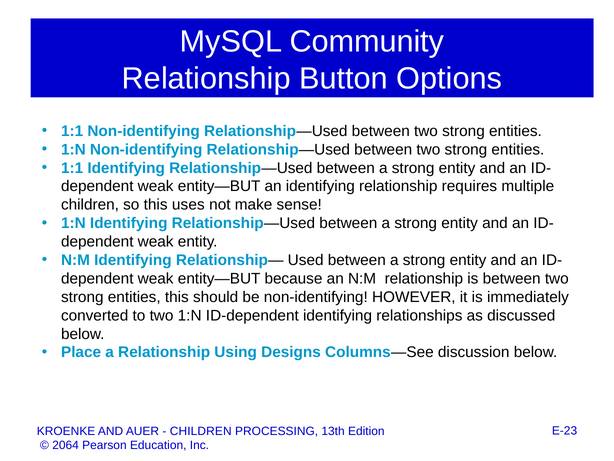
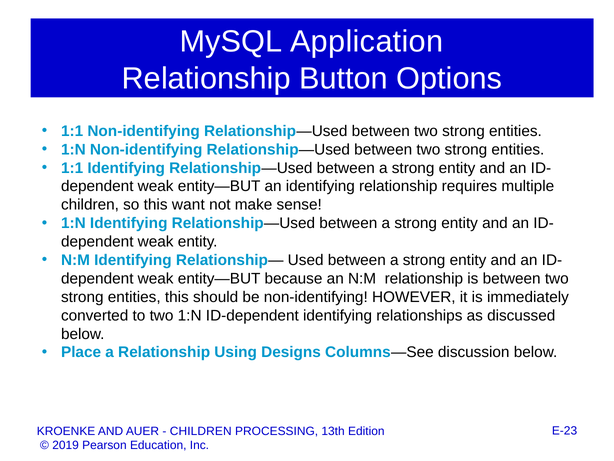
Community: Community -> Application
uses: uses -> want
2064: 2064 -> 2019
